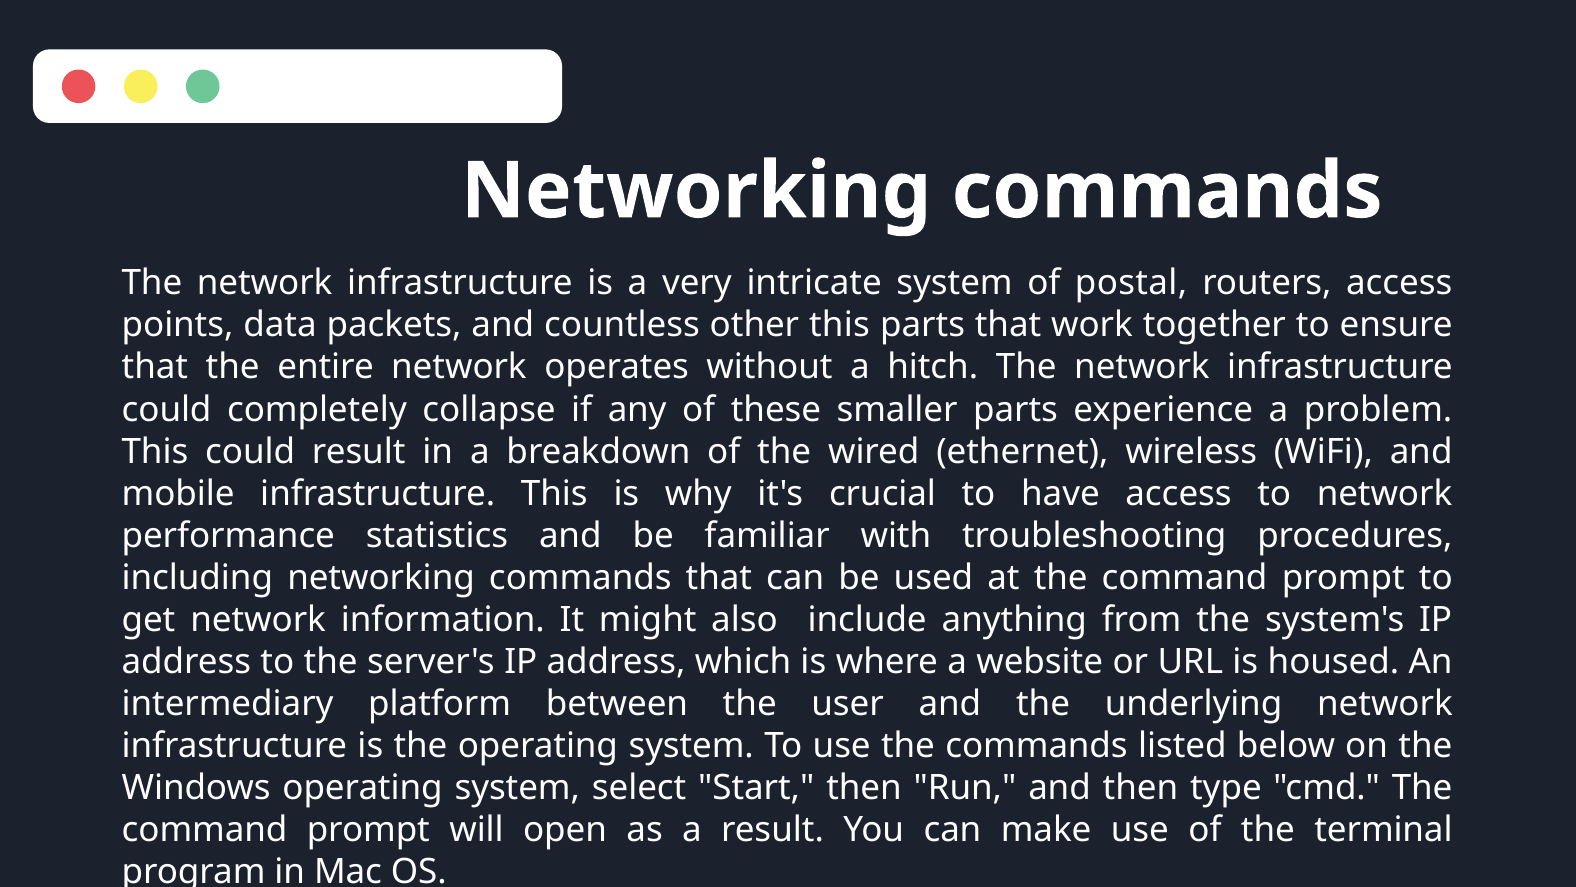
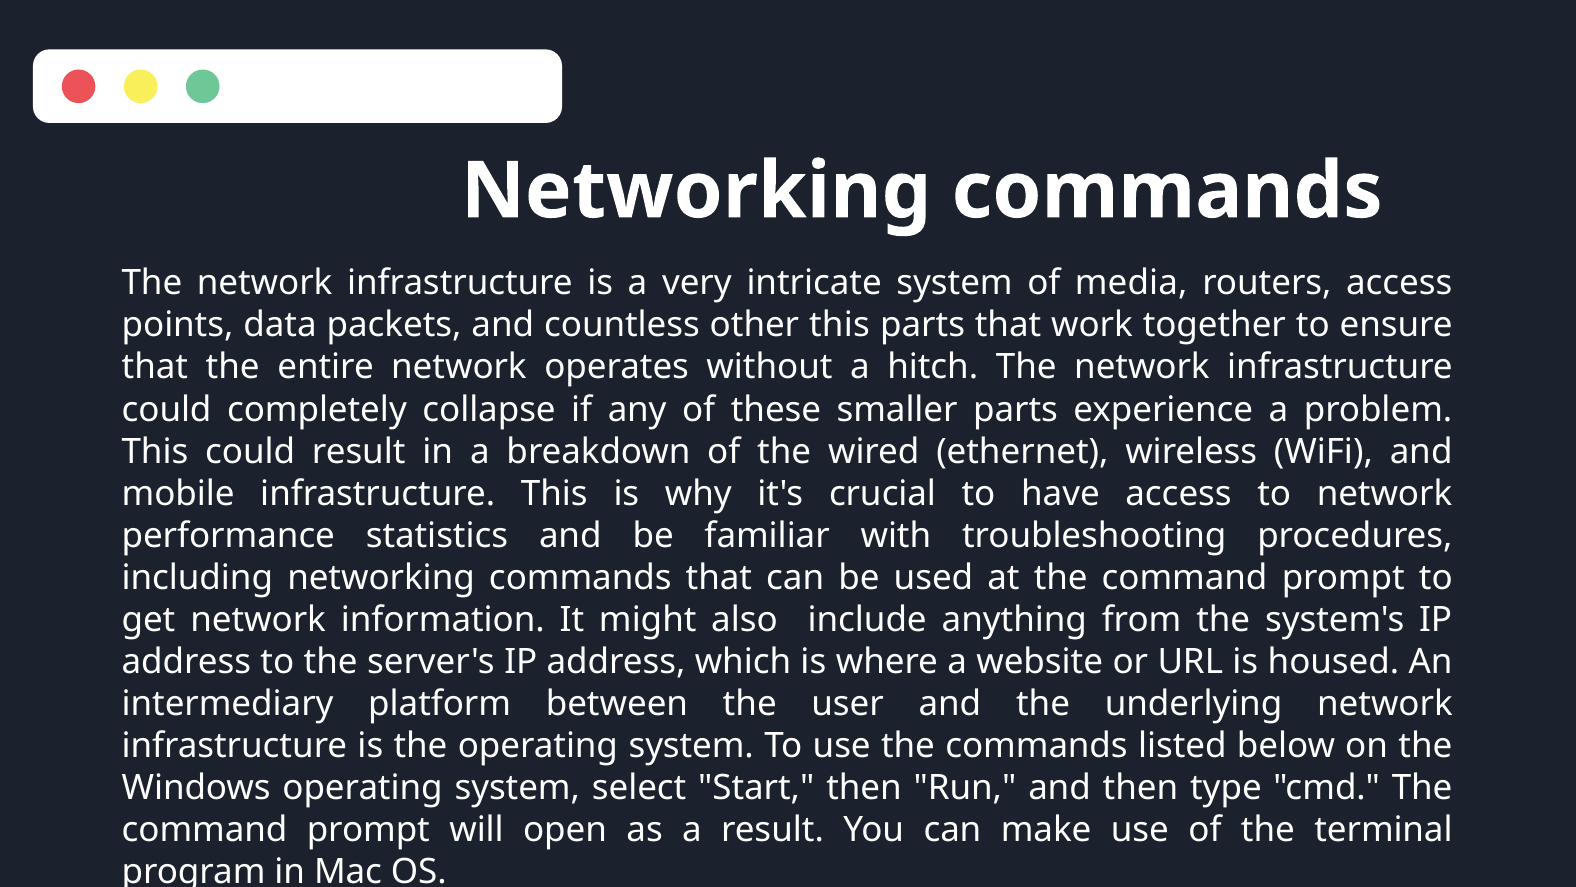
postal: postal -> media
